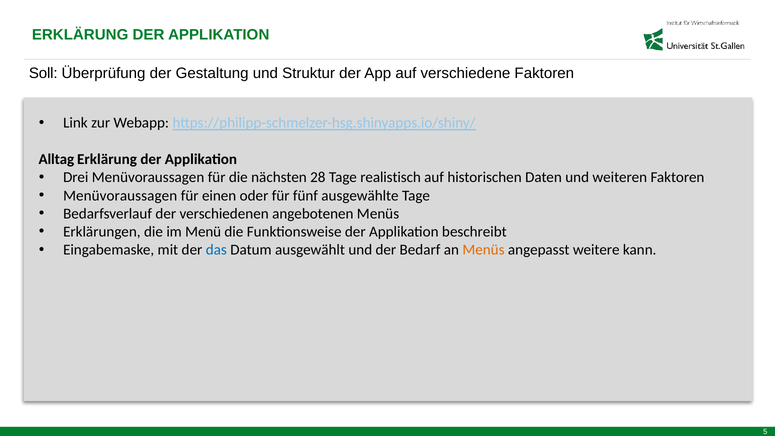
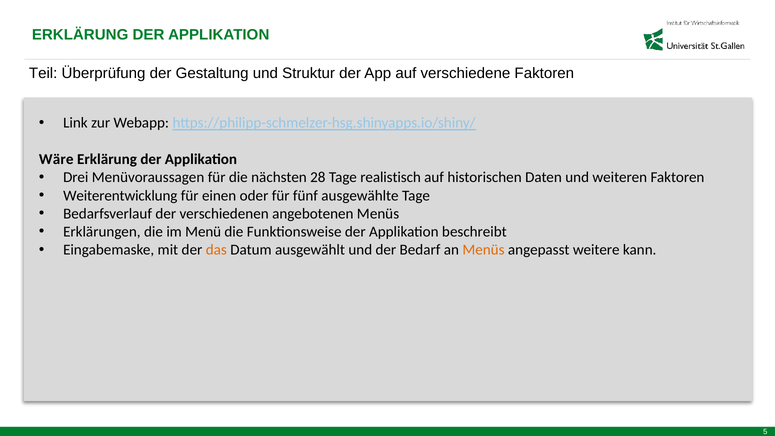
Soll: Soll -> Teil
Alltag: Alltag -> Wäre
Menüvoraussagen at (120, 196): Menüvoraussagen -> Weiterentwicklung
das colour: blue -> orange
